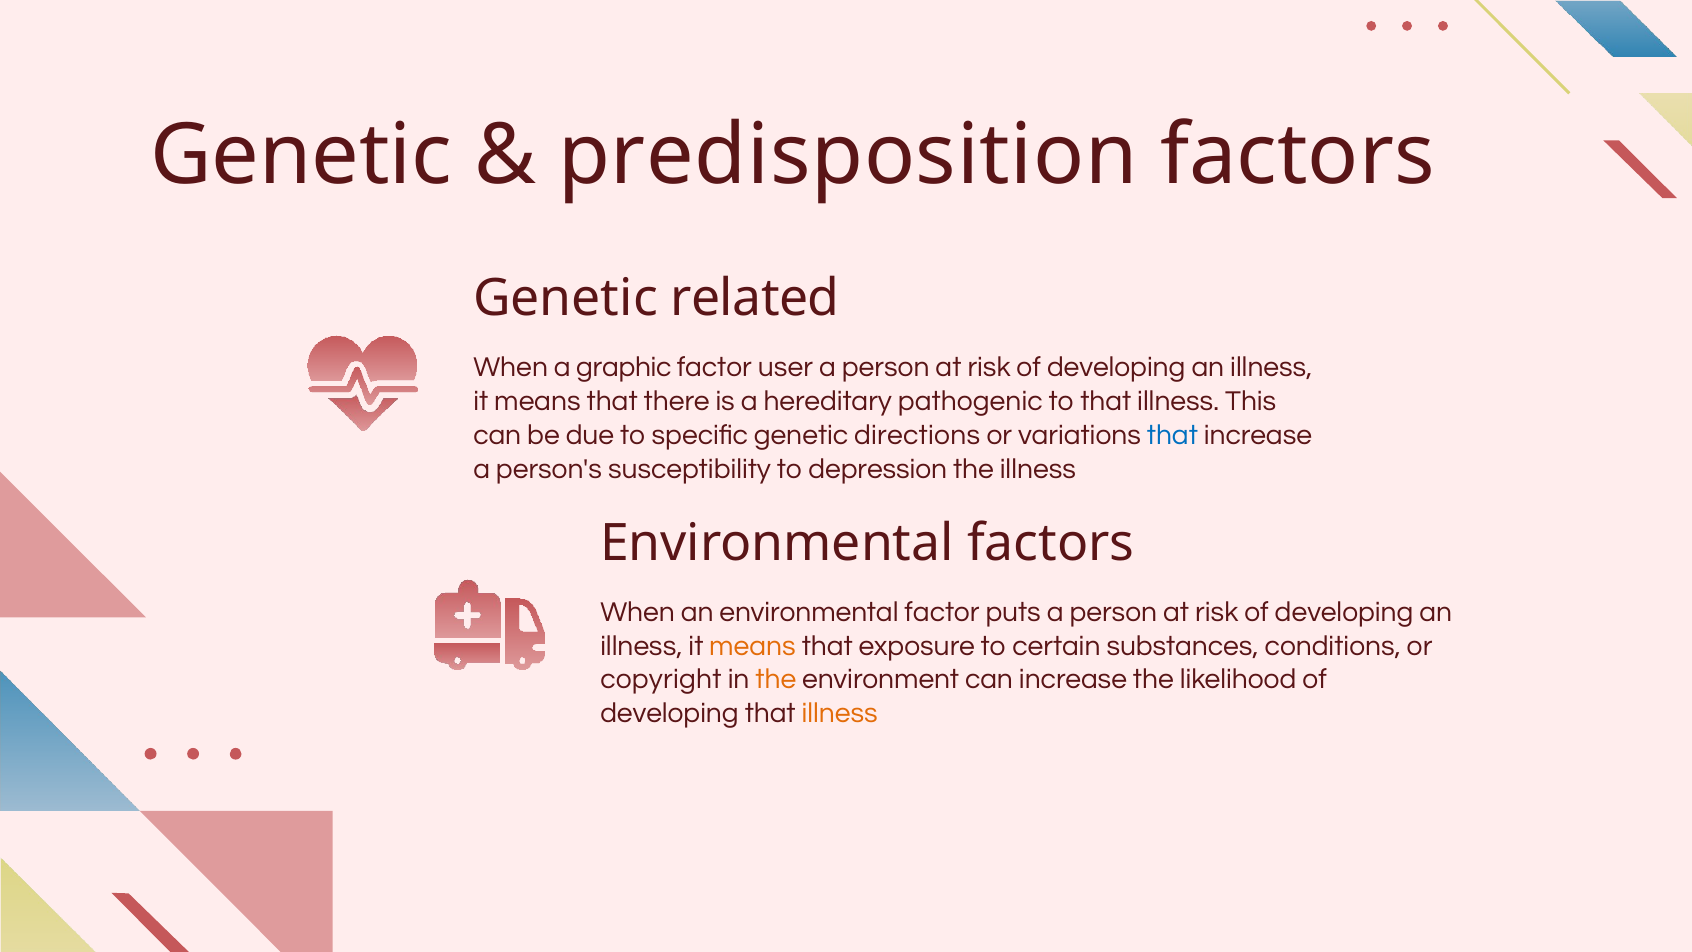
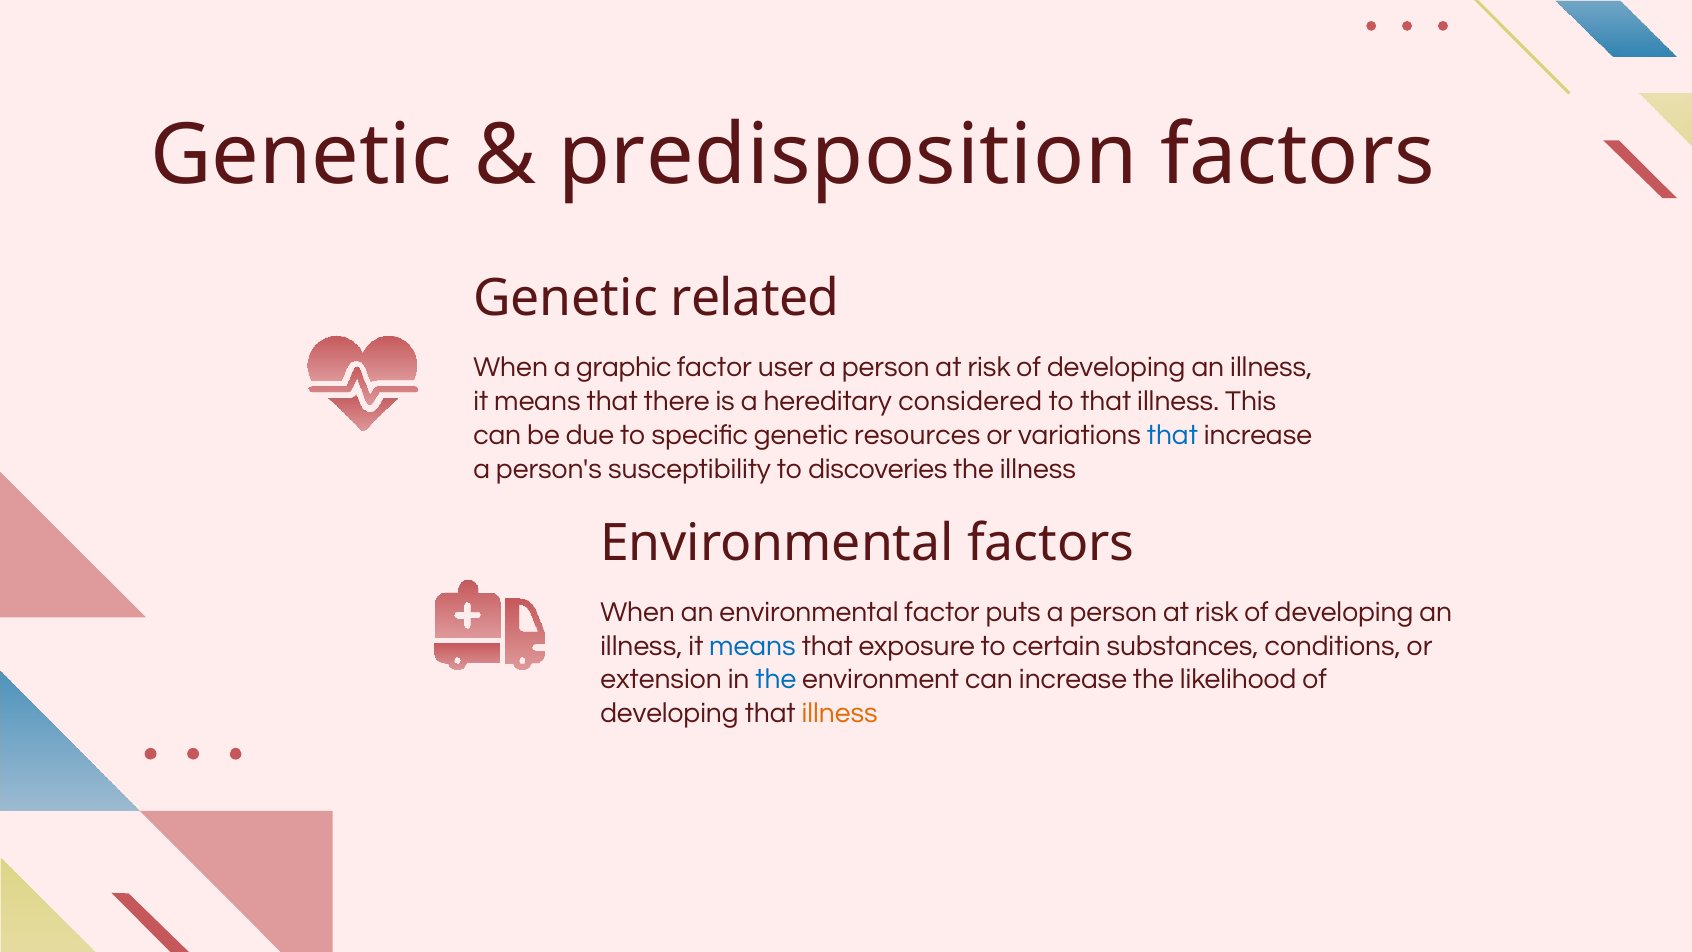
pathogenic: pathogenic -> considered
directions: directions -> resources
depression: depression -> discoveries
means at (752, 646) colour: orange -> blue
copyright: copyright -> extension
the at (776, 679) colour: orange -> blue
